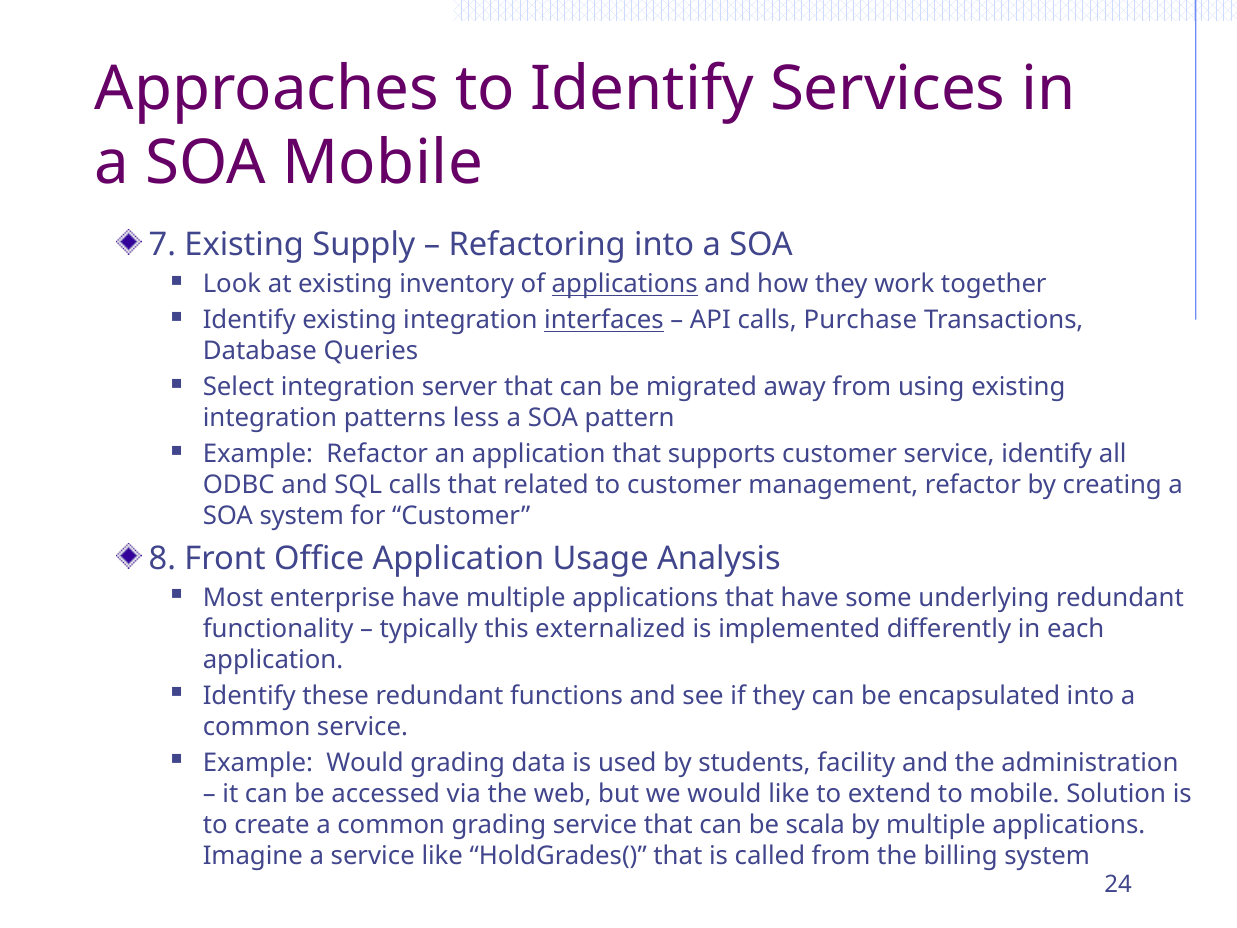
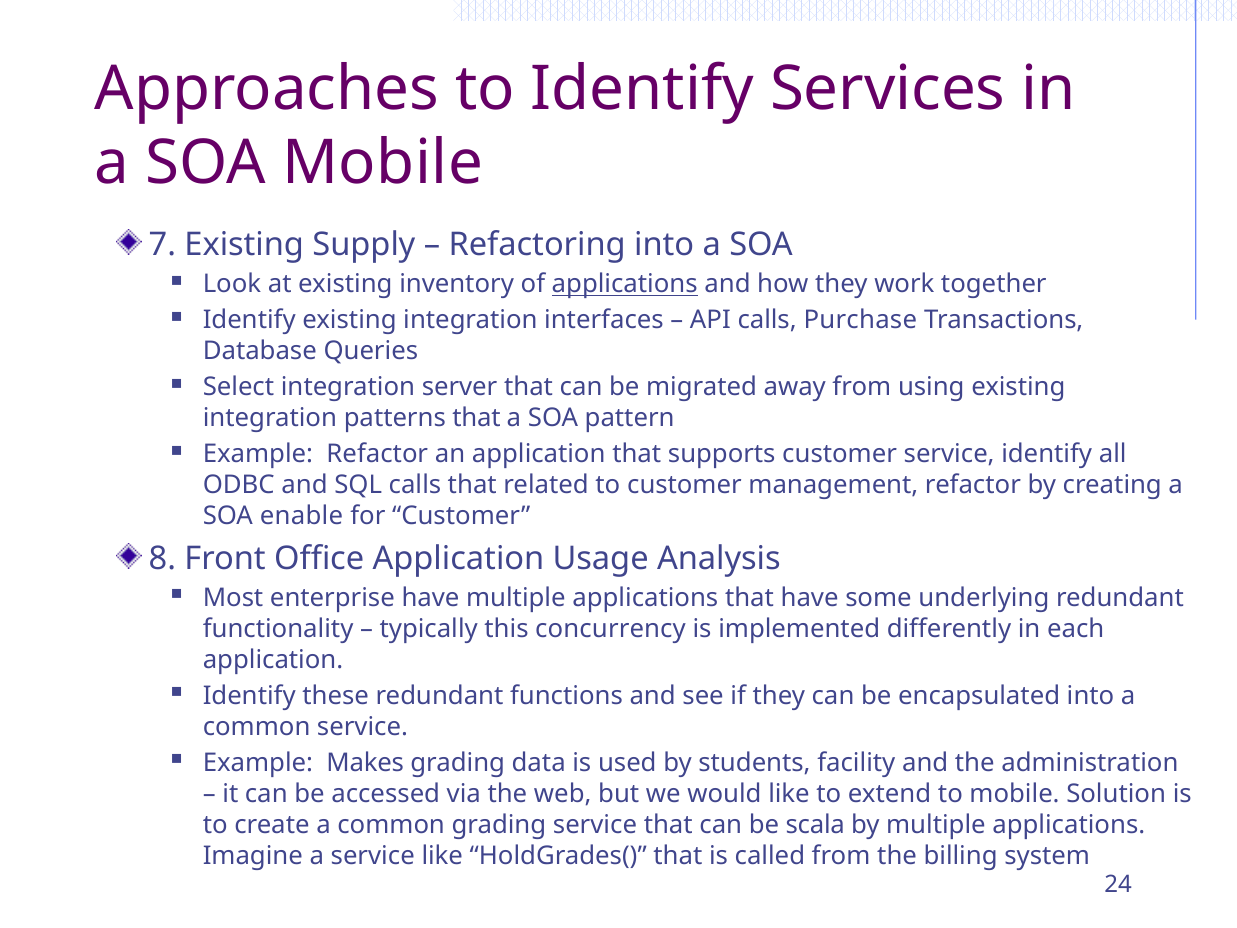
interfaces underline: present -> none
patterns less: less -> that
SOA system: system -> enable
externalized: externalized -> concurrency
Example Would: Would -> Makes
